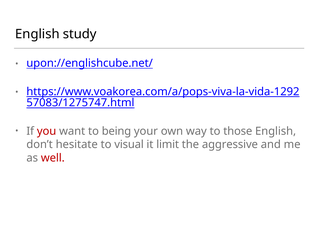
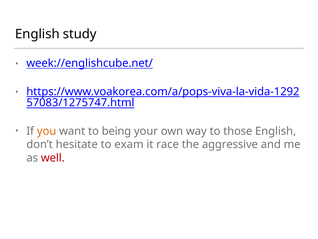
upon://englishcube.net/: upon://englishcube.net/ -> week://englishcube.net/
you colour: red -> orange
visual: visual -> exam
limit: limit -> race
